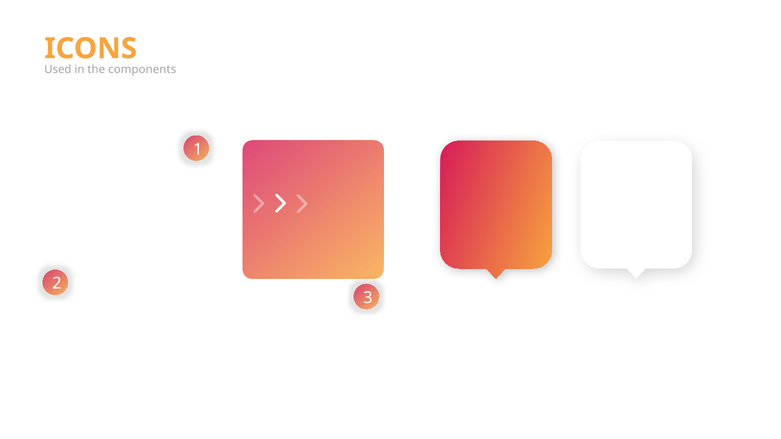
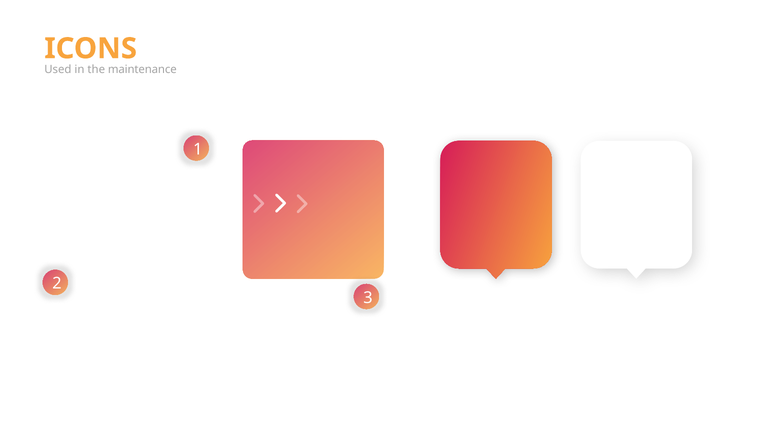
components: components -> maintenance
